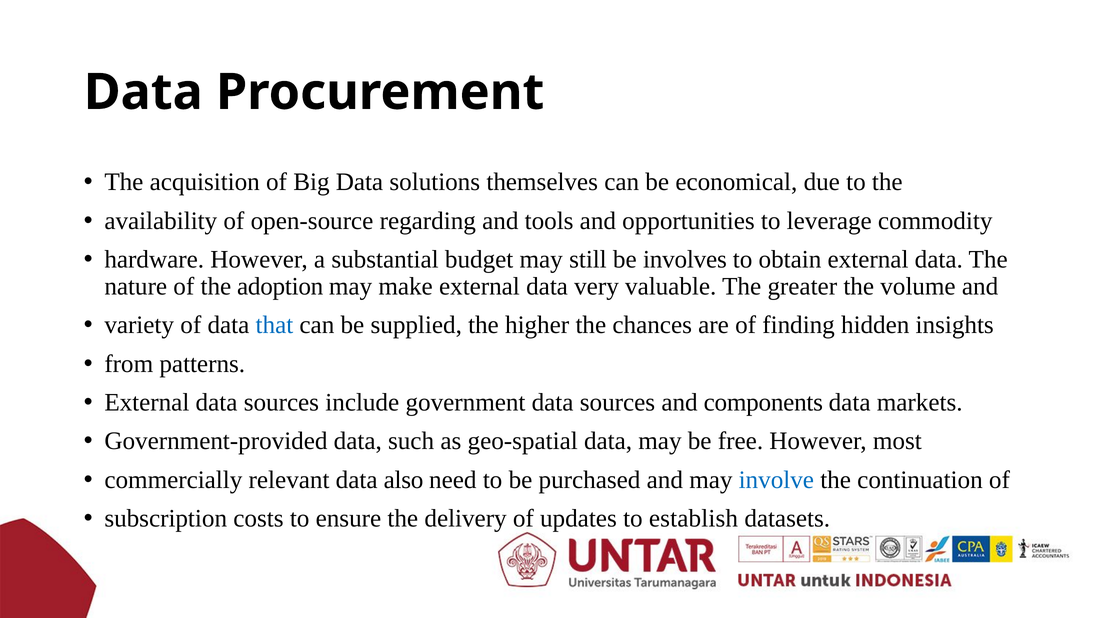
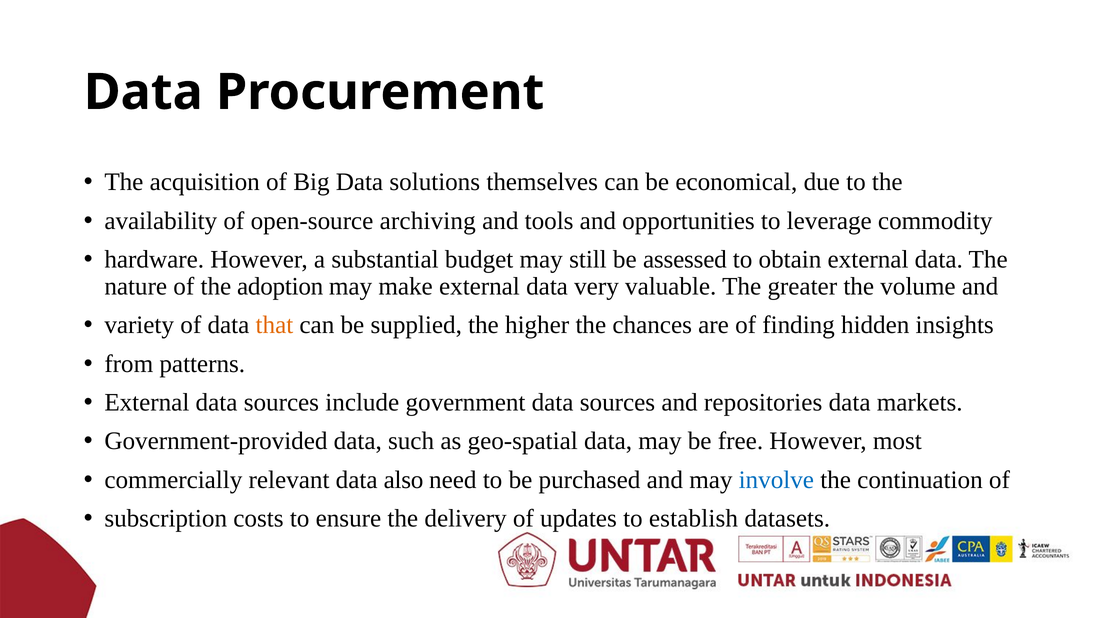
regarding: regarding -> archiving
involves: involves -> assessed
that colour: blue -> orange
components: components -> repositories
